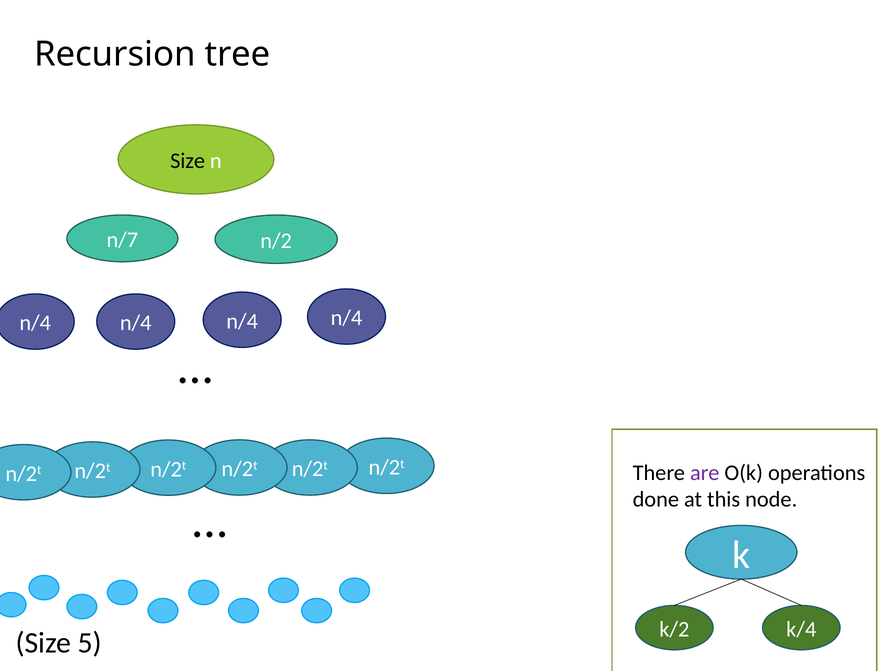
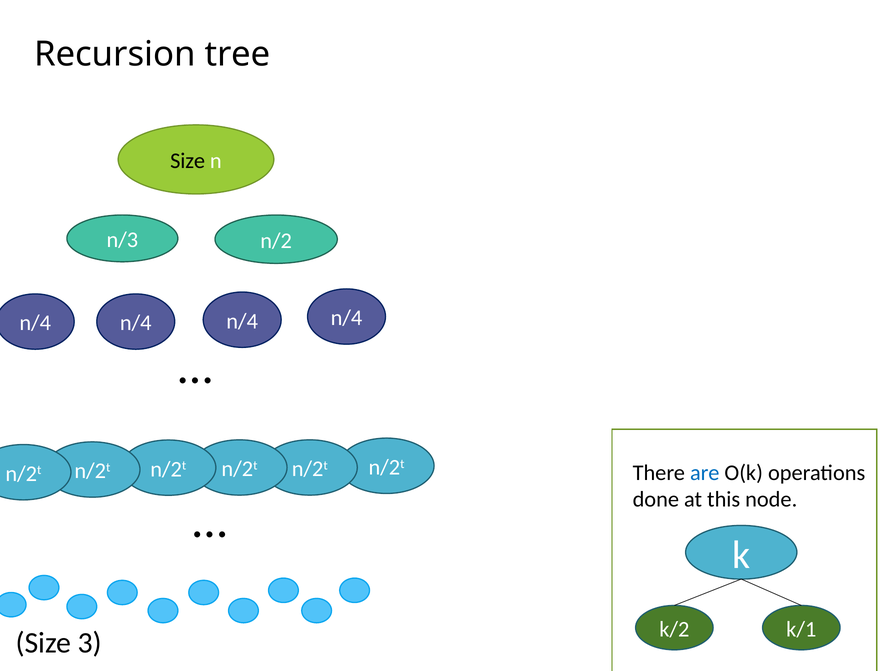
n/7: n/7 -> n/3
are colour: purple -> blue
k/4: k/4 -> k/1
5: 5 -> 3
